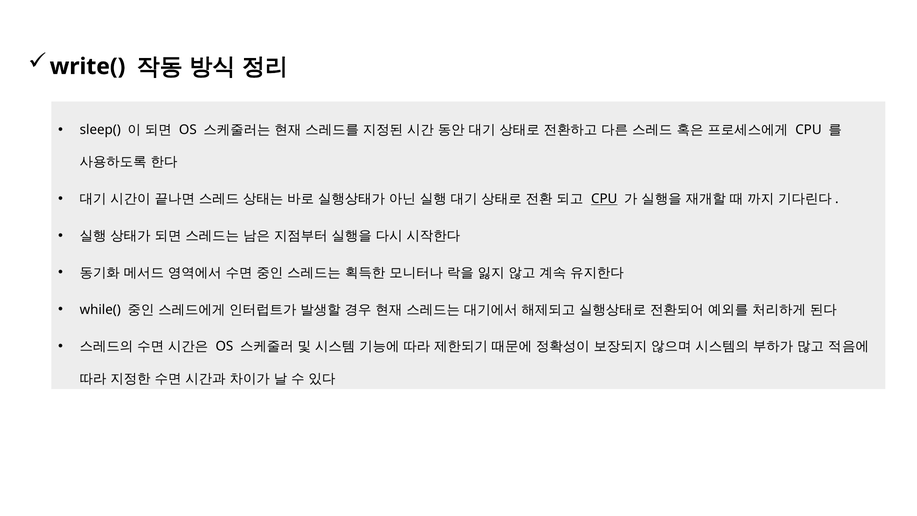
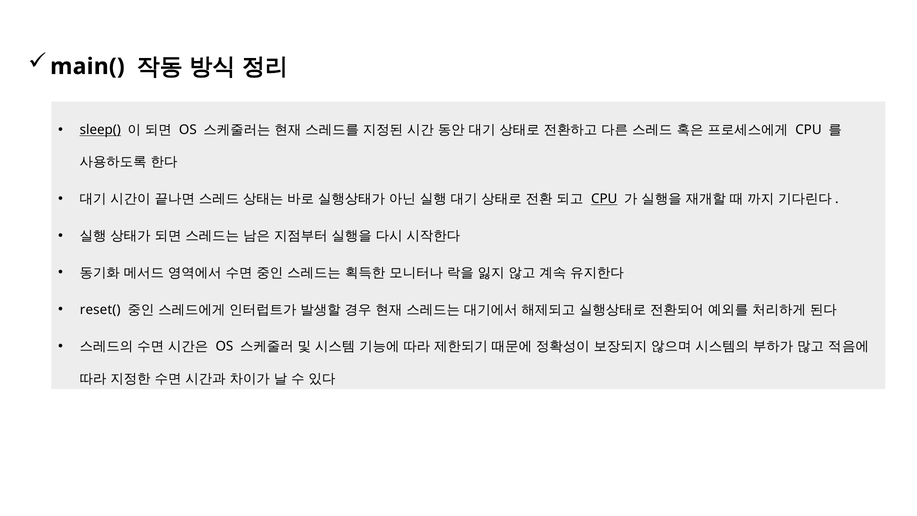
write(: write( -> main(
sleep( underline: none -> present
while(: while( -> reset(
